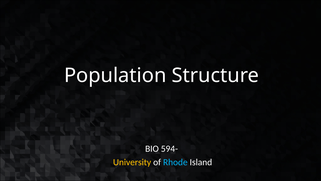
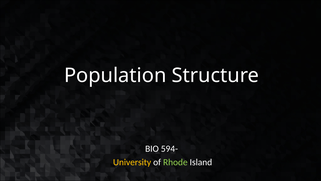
Rhode colour: light blue -> light green
